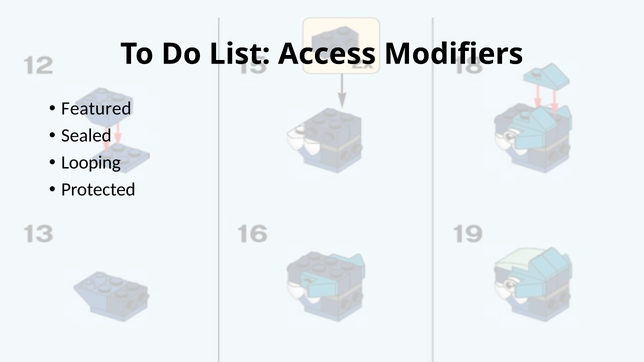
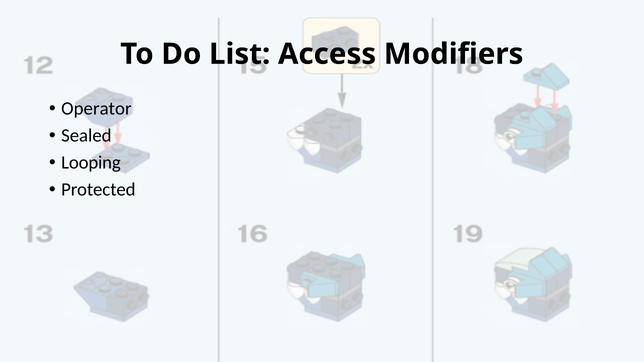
Featured: Featured -> Operator
